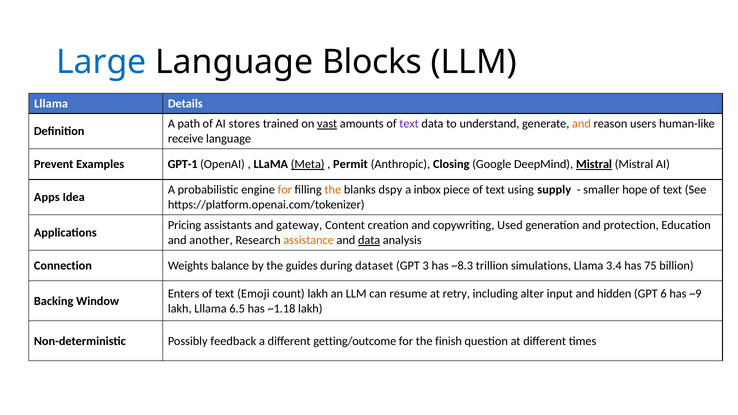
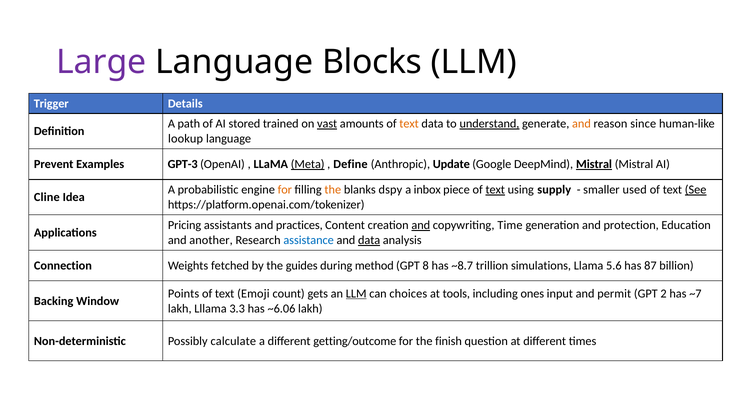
Large colour: blue -> purple
Lllama at (51, 104): Lllama -> Trigger
stores: stores -> stored
text at (409, 124) colour: purple -> orange
understand underline: none -> present
users: users -> since
receive: receive -> lookup
GPT-1: GPT-1 -> GPT-3
Permit: Permit -> Define
Closing: Closing -> Update
text at (495, 190) underline: none -> present
hope: hope -> used
See underline: none -> present
Apps: Apps -> Cline
gateway: gateway -> practices
and at (421, 225) underline: none -> present
Used: Used -> Time
assistance colour: orange -> blue
balance: balance -> fetched
dataset: dataset -> method
3: 3 -> 8
~8.3: ~8.3 -> ~8.7
3.4: 3.4 -> 5.6
75: 75 -> 87
Enters: Enters -> Points
count lakh: lakh -> gets
LLM at (356, 294) underline: none -> present
resume: resume -> choices
retry: retry -> tools
alter: alter -> ones
hidden: hidden -> permit
6: 6 -> 2
~9: ~9 -> ~7
6.5: 6.5 -> 3.3
~1.18: ~1.18 -> ~6.06
feedback: feedback -> calculate
